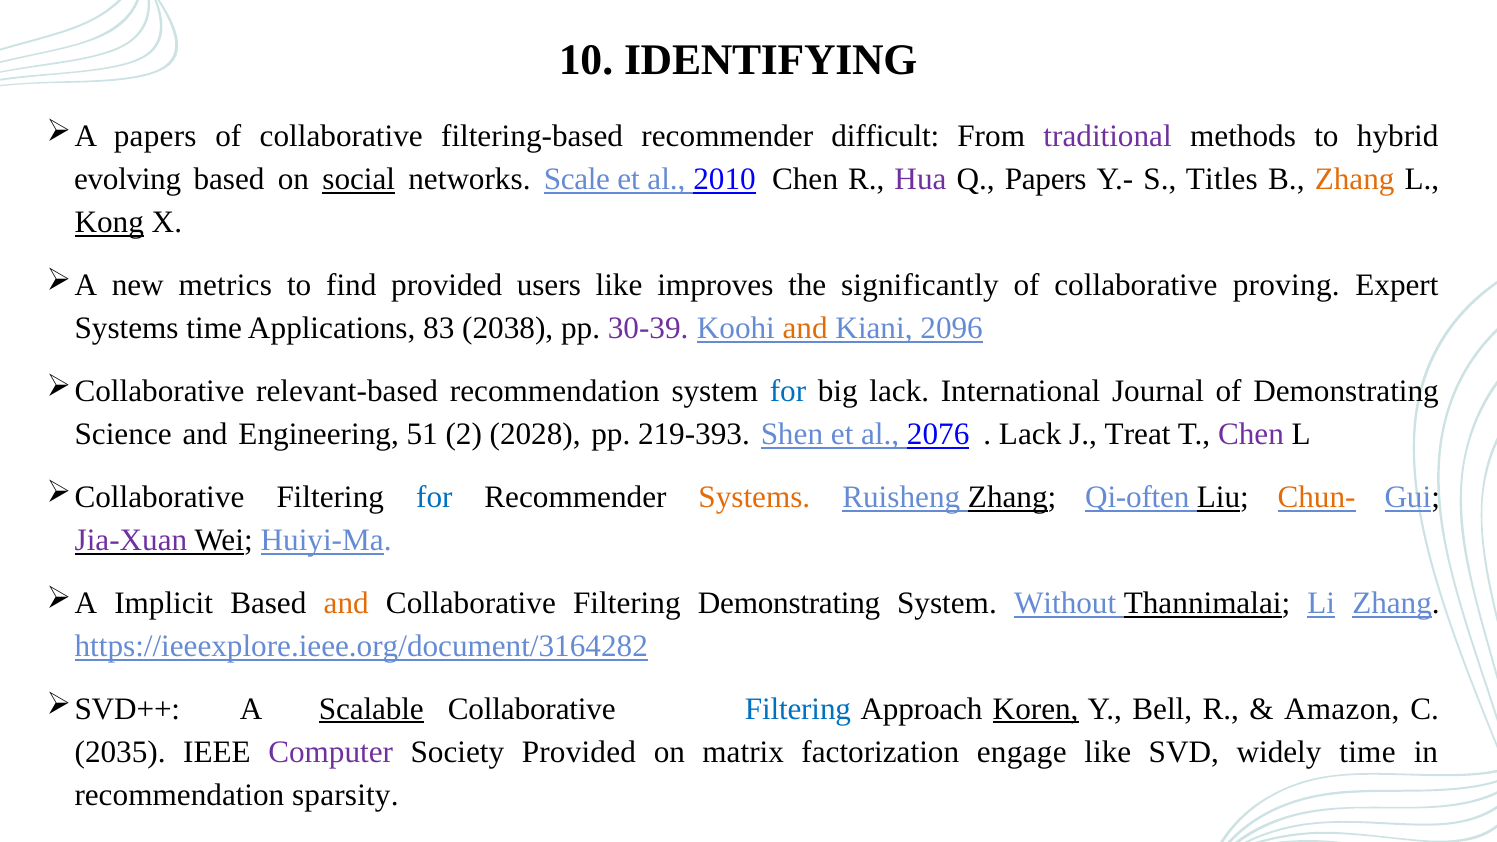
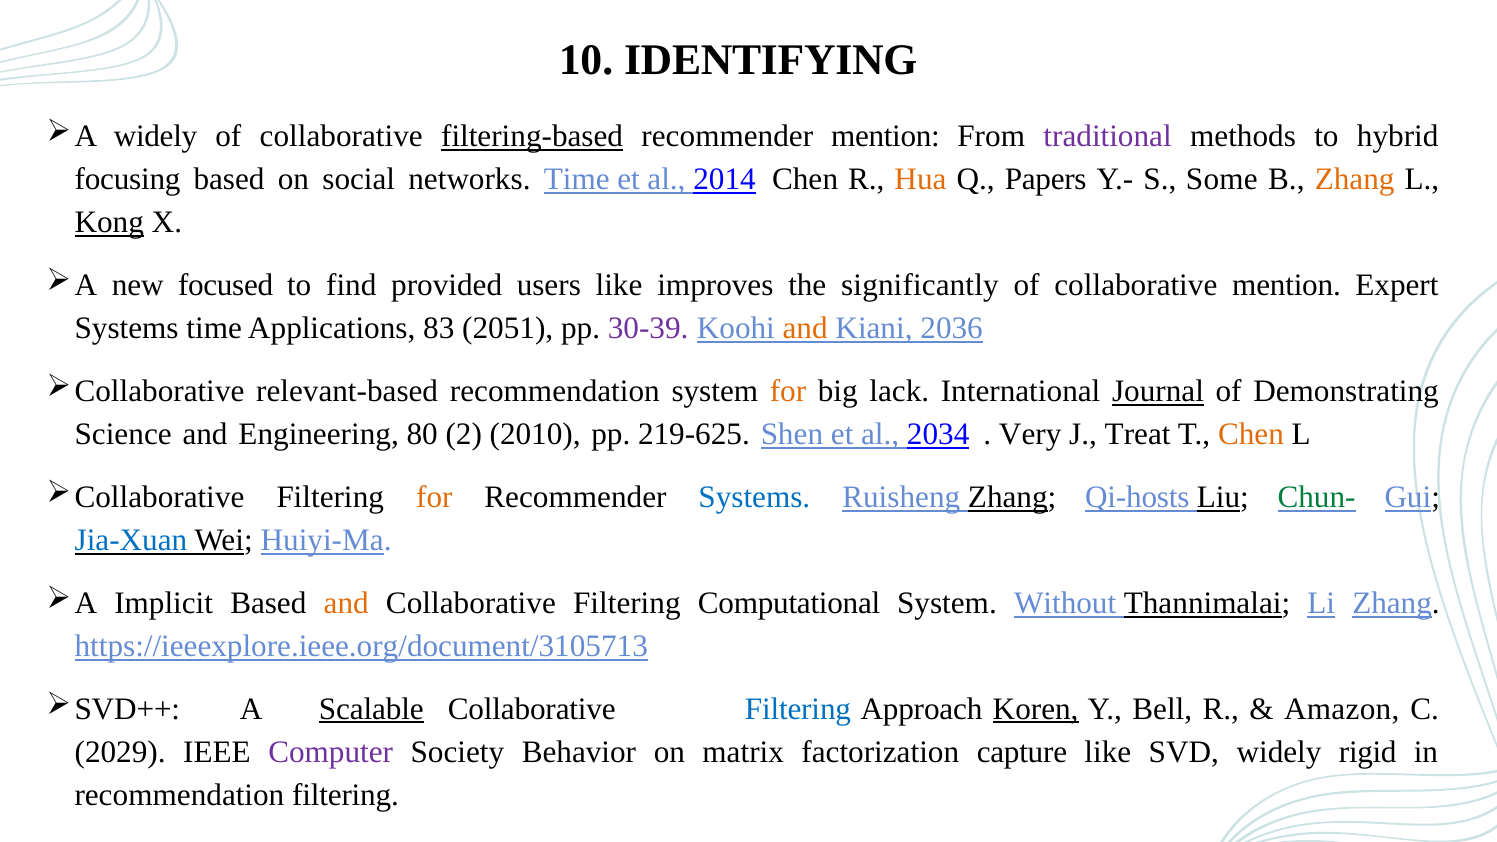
papers at (155, 136): papers -> widely
filtering-based underline: none -> present
recommender difficult: difficult -> mention
evolving: evolving -> focusing
social underline: present -> none
networks Scale: Scale -> Time
2010: 2010 -> 2014
Hua colour: purple -> orange
Titles: Titles -> Some
metrics: metrics -> focused
collaborative proving: proving -> mention
2038: 2038 -> 2051
2096: 2096 -> 2036
for at (788, 391) colour: blue -> orange
Journal underline: none -> present
51: 51 -> 80
2028: 2028 -> 2010
219-393: 219-393 -> 219-625
2076: 2076 -> 2034
Lack at (1030, 434): Lack -> Very
Chen at (1251, 434) colour: purple -> orange
for at (434, 497) colour: blue -> orange
Systems at (754, 497) colour: orange -> blue
Qi-often: Qi-often -> Qi-hosts
Chun- colour: orange -> green
Jia-Xuan colour: purple -> blue
Filtering Demonstrating: Demonstrating -> Computational
https://ieeexplore.ieee.org/document/3164282: https://ieeexplore.ieee.org/document/3164282 -> https://ieeexplore.ieee.org/document/3105713
2035: 2035 -> 2029
Society Provided: Provided -> Behavior
engage: engage -> capture
widely time: time -> rigid
recommendation sparsity: sparsity -> filtering
